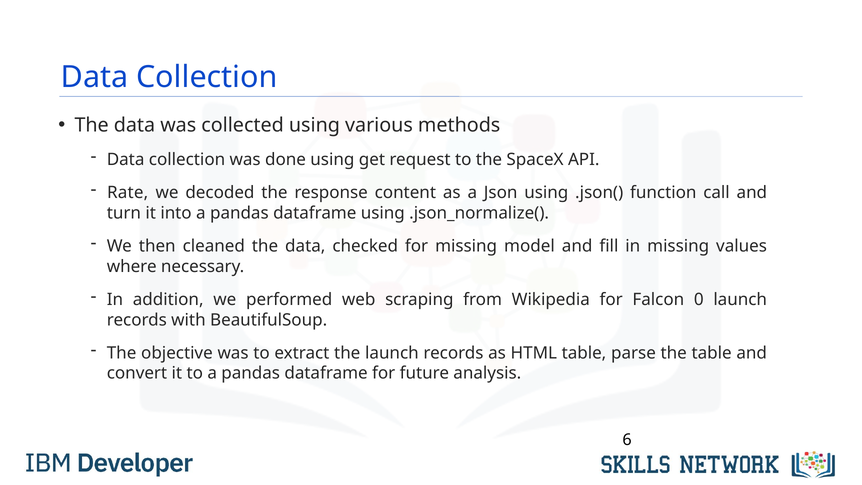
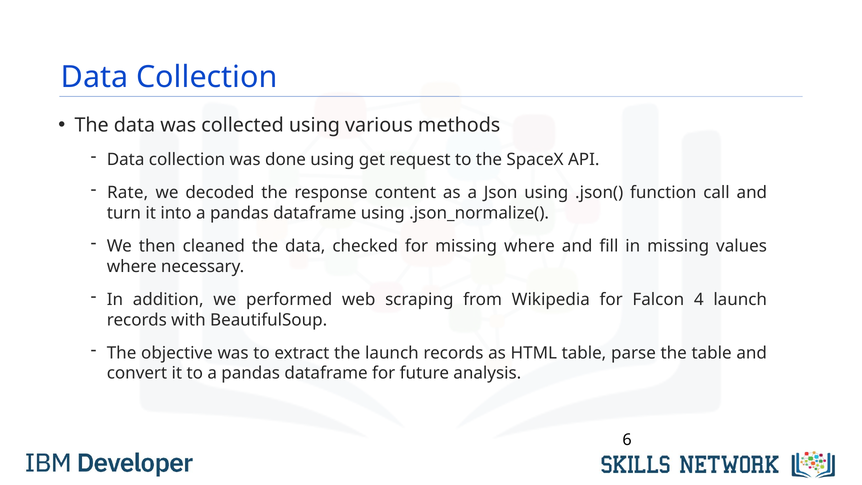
missing model: model -> where
0: 0 -> 4
